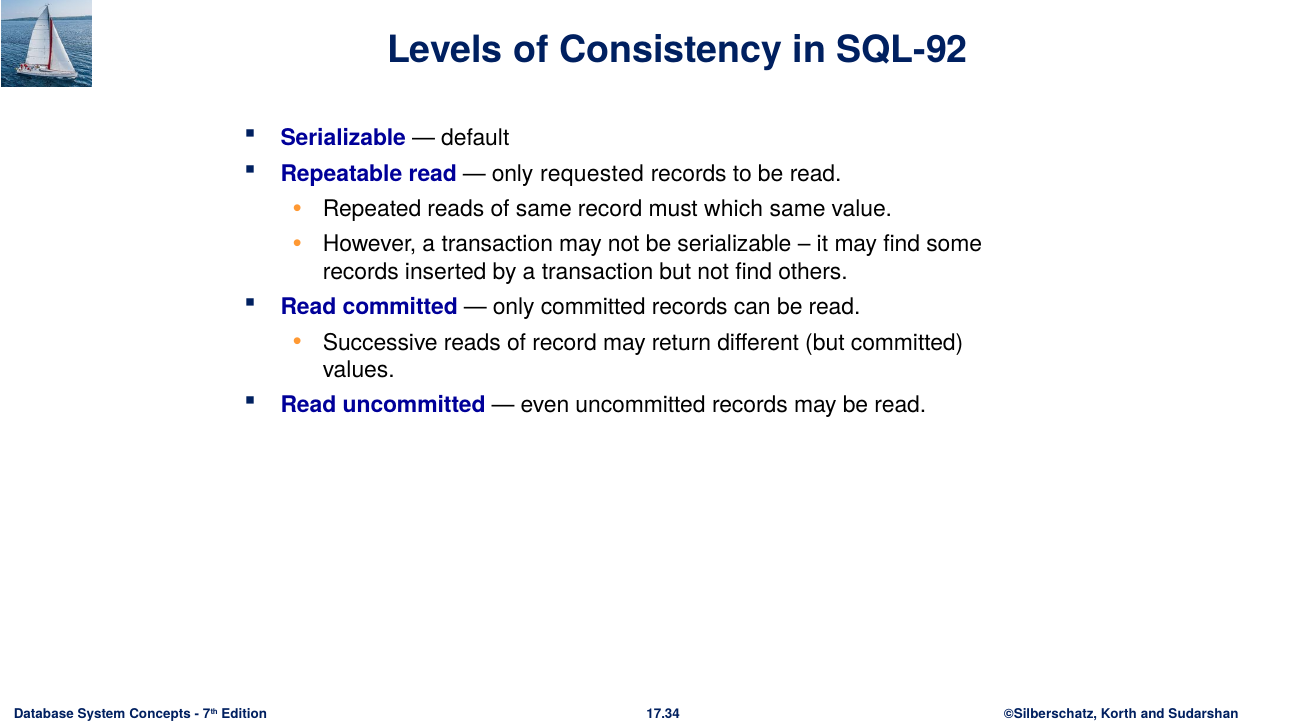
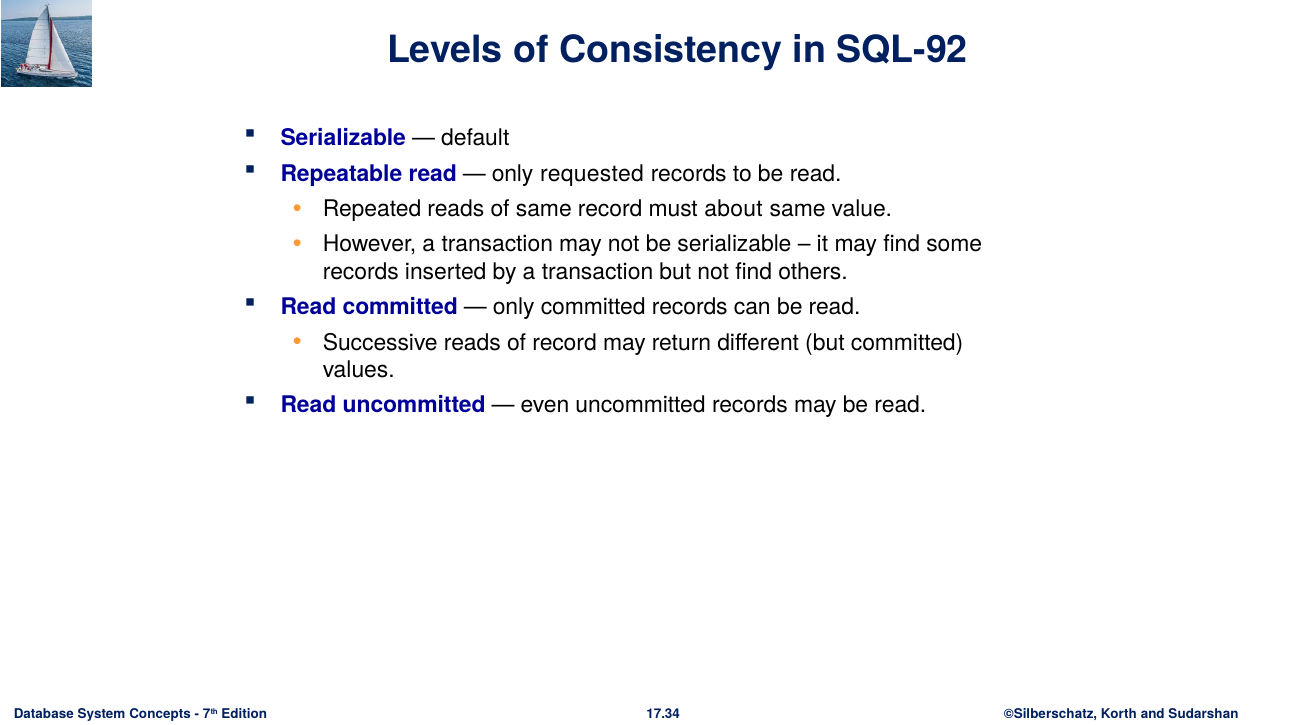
which: which -> about
